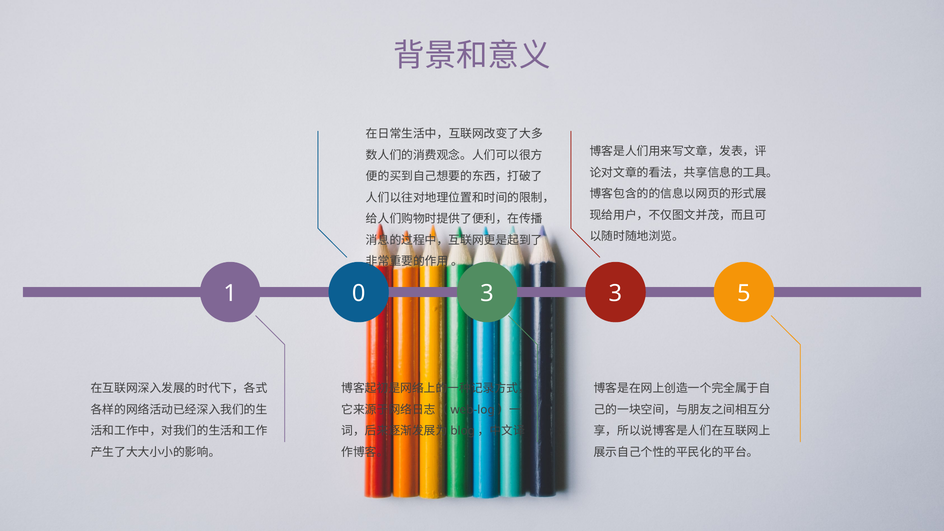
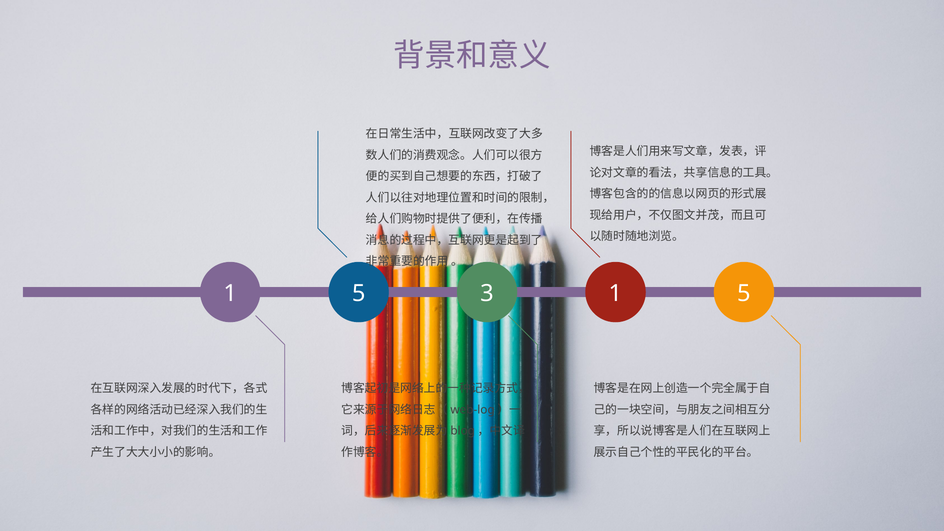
0 at (359, 294): 0 -> 5
3 3: 3 -> 1
